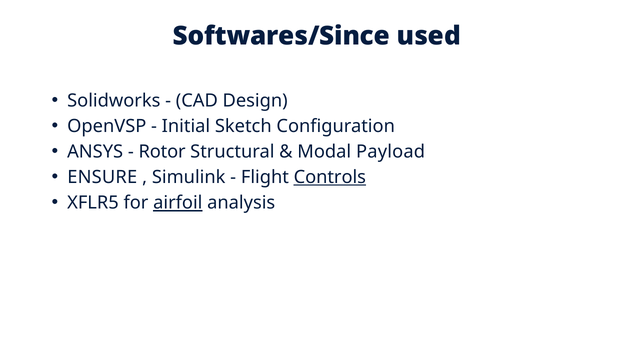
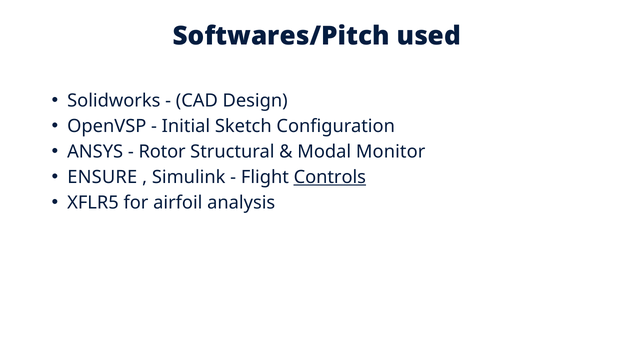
Softwares/Since: Softwares/Since -> Softwares/Pitch
Payload: Payload -> Monitor
airfoil underline: present -> none
